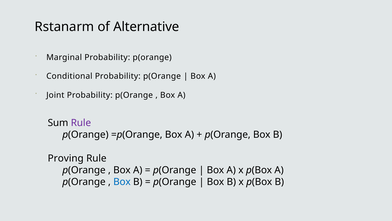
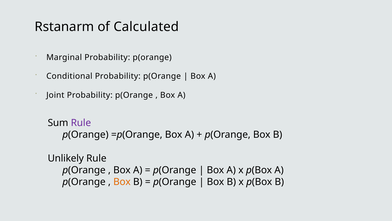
Alternative: Alternative -> Calculated
Proving: Proving -> Unlikely
Box at (122, 181) colour: blue -> orange
